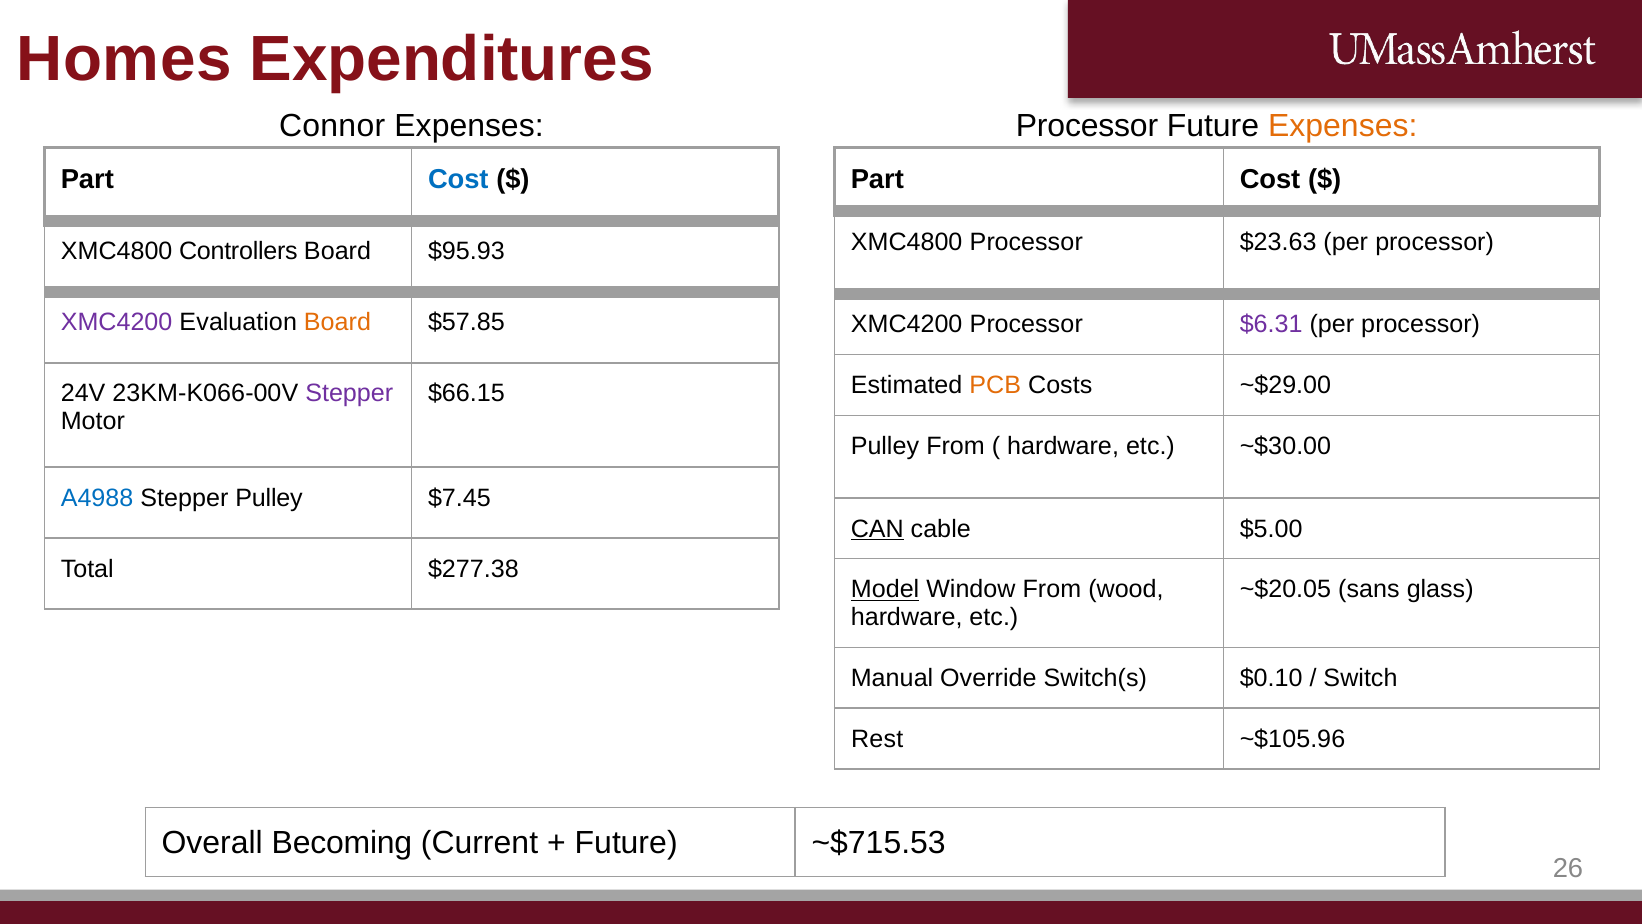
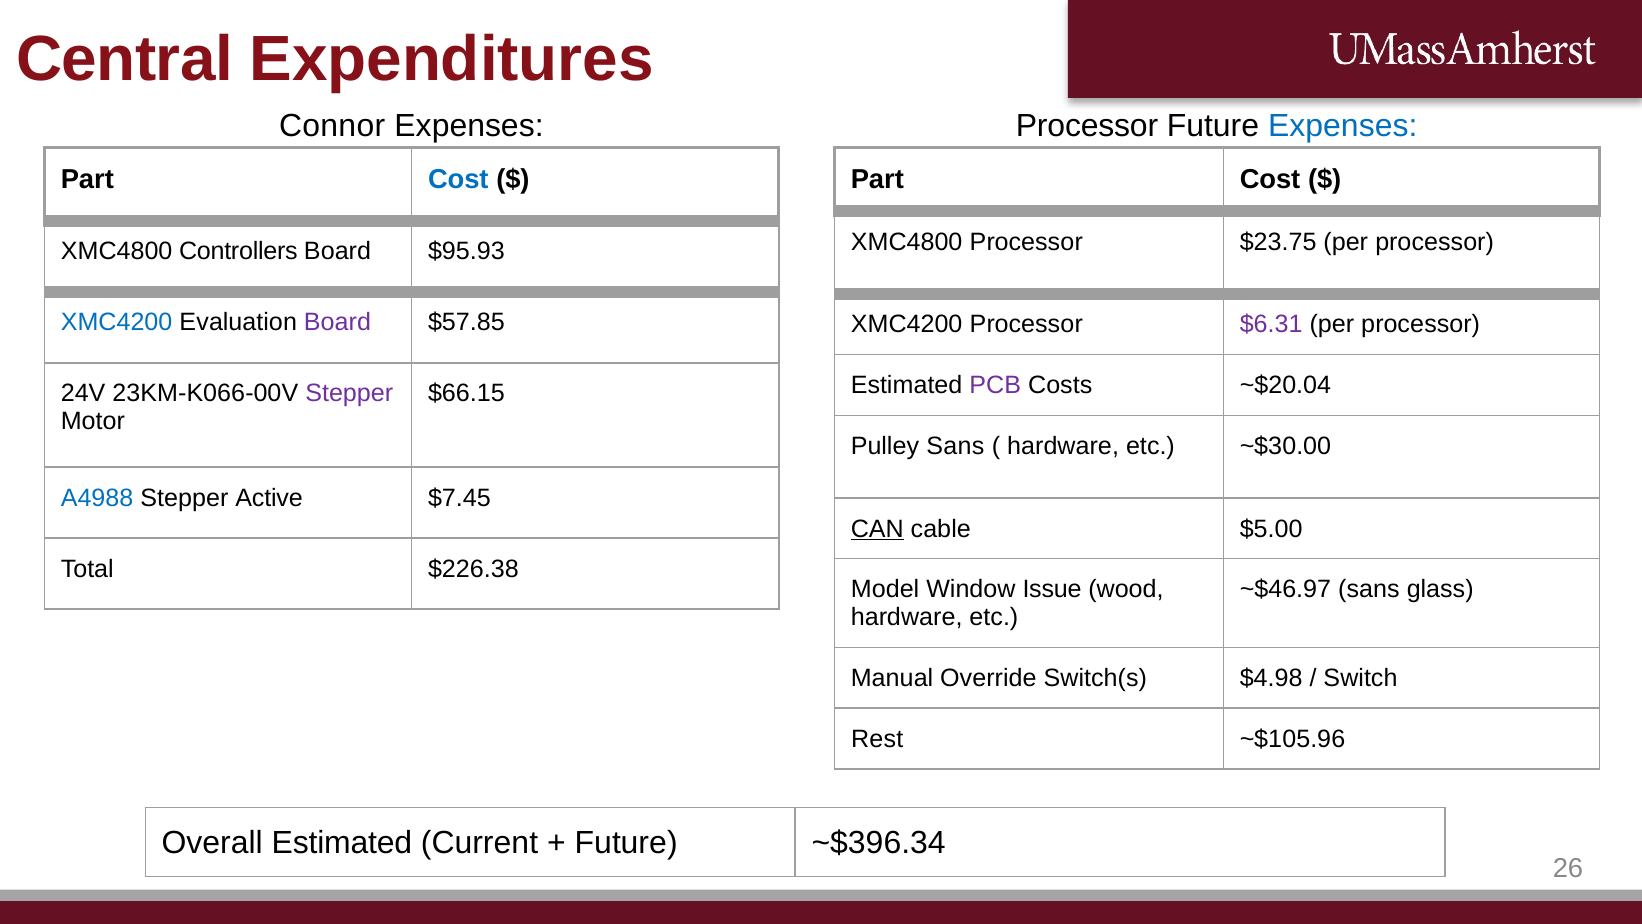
Homes: Homes -> Central
Expenses at (1343, 126) colour: orange -> blue
$23.63: $23.63 -> $23.75
XMC4200 at (117, 322) colour: purple -> blue
Board at (337, 322) colour: orange -> purple
PCB colour: orange -> purple
~$29.00: ~$29.00 -> ~$20.04
Pulley From: From -> Sans
Stepper Pulley: Pulley -> Active
$277.38: $277.38 -> $226.38
Model underline: present -> none
Window From: From -> Issue
~$20.05: ~$20.05 -> ~$46.97
$0.10: $0.10 -> $4.98
Overall Becoming: Becoming -> Estimated
~$715.53: ~$715.53 -> ~$396.34
